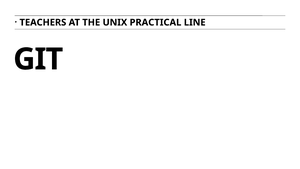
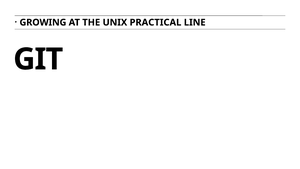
TEACHERS: TEACHERS -> GROWING
